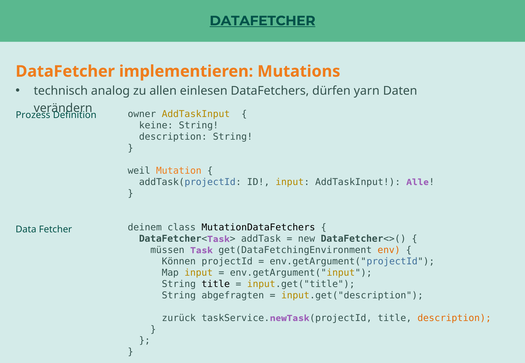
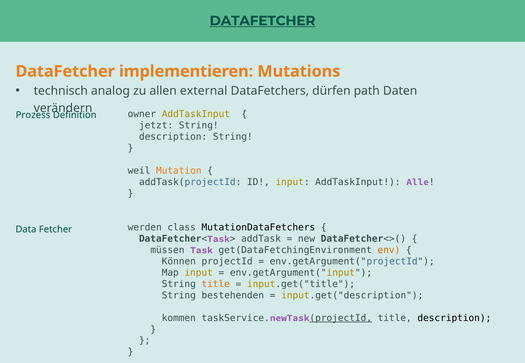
einlesen: einlesen -> external
yarn: yarn -> path
keine: keine -> jetzt
deinem: deinem -> werden
title at (216, 284) colour: black -> orange
abgefragten: abgefragten -> bestehenden
zurück: zurück -> kommen
projectId at (341, 318) underline: none -> present
description at (454, 318) colour: orange -> black
